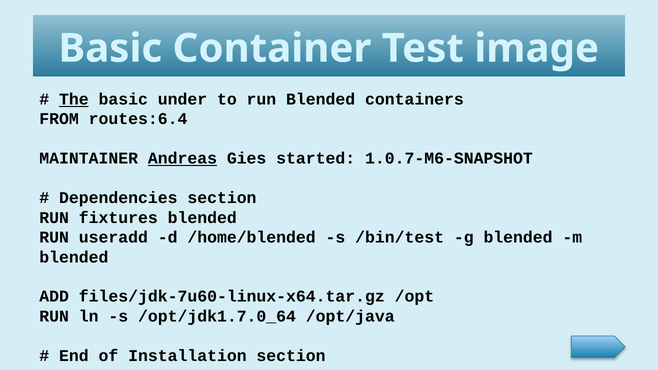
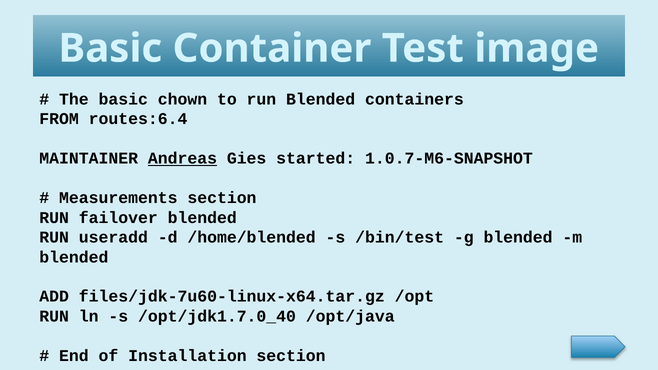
The underline: present -> none
under: under -> chown
Dependencies: Dependencies -> Measurements
fixtures: fixtures -> failover
/opt/jdk1.7.0_64: /opt/jdk1.7.0_64 -> /opt/jdk1.7.0_40
